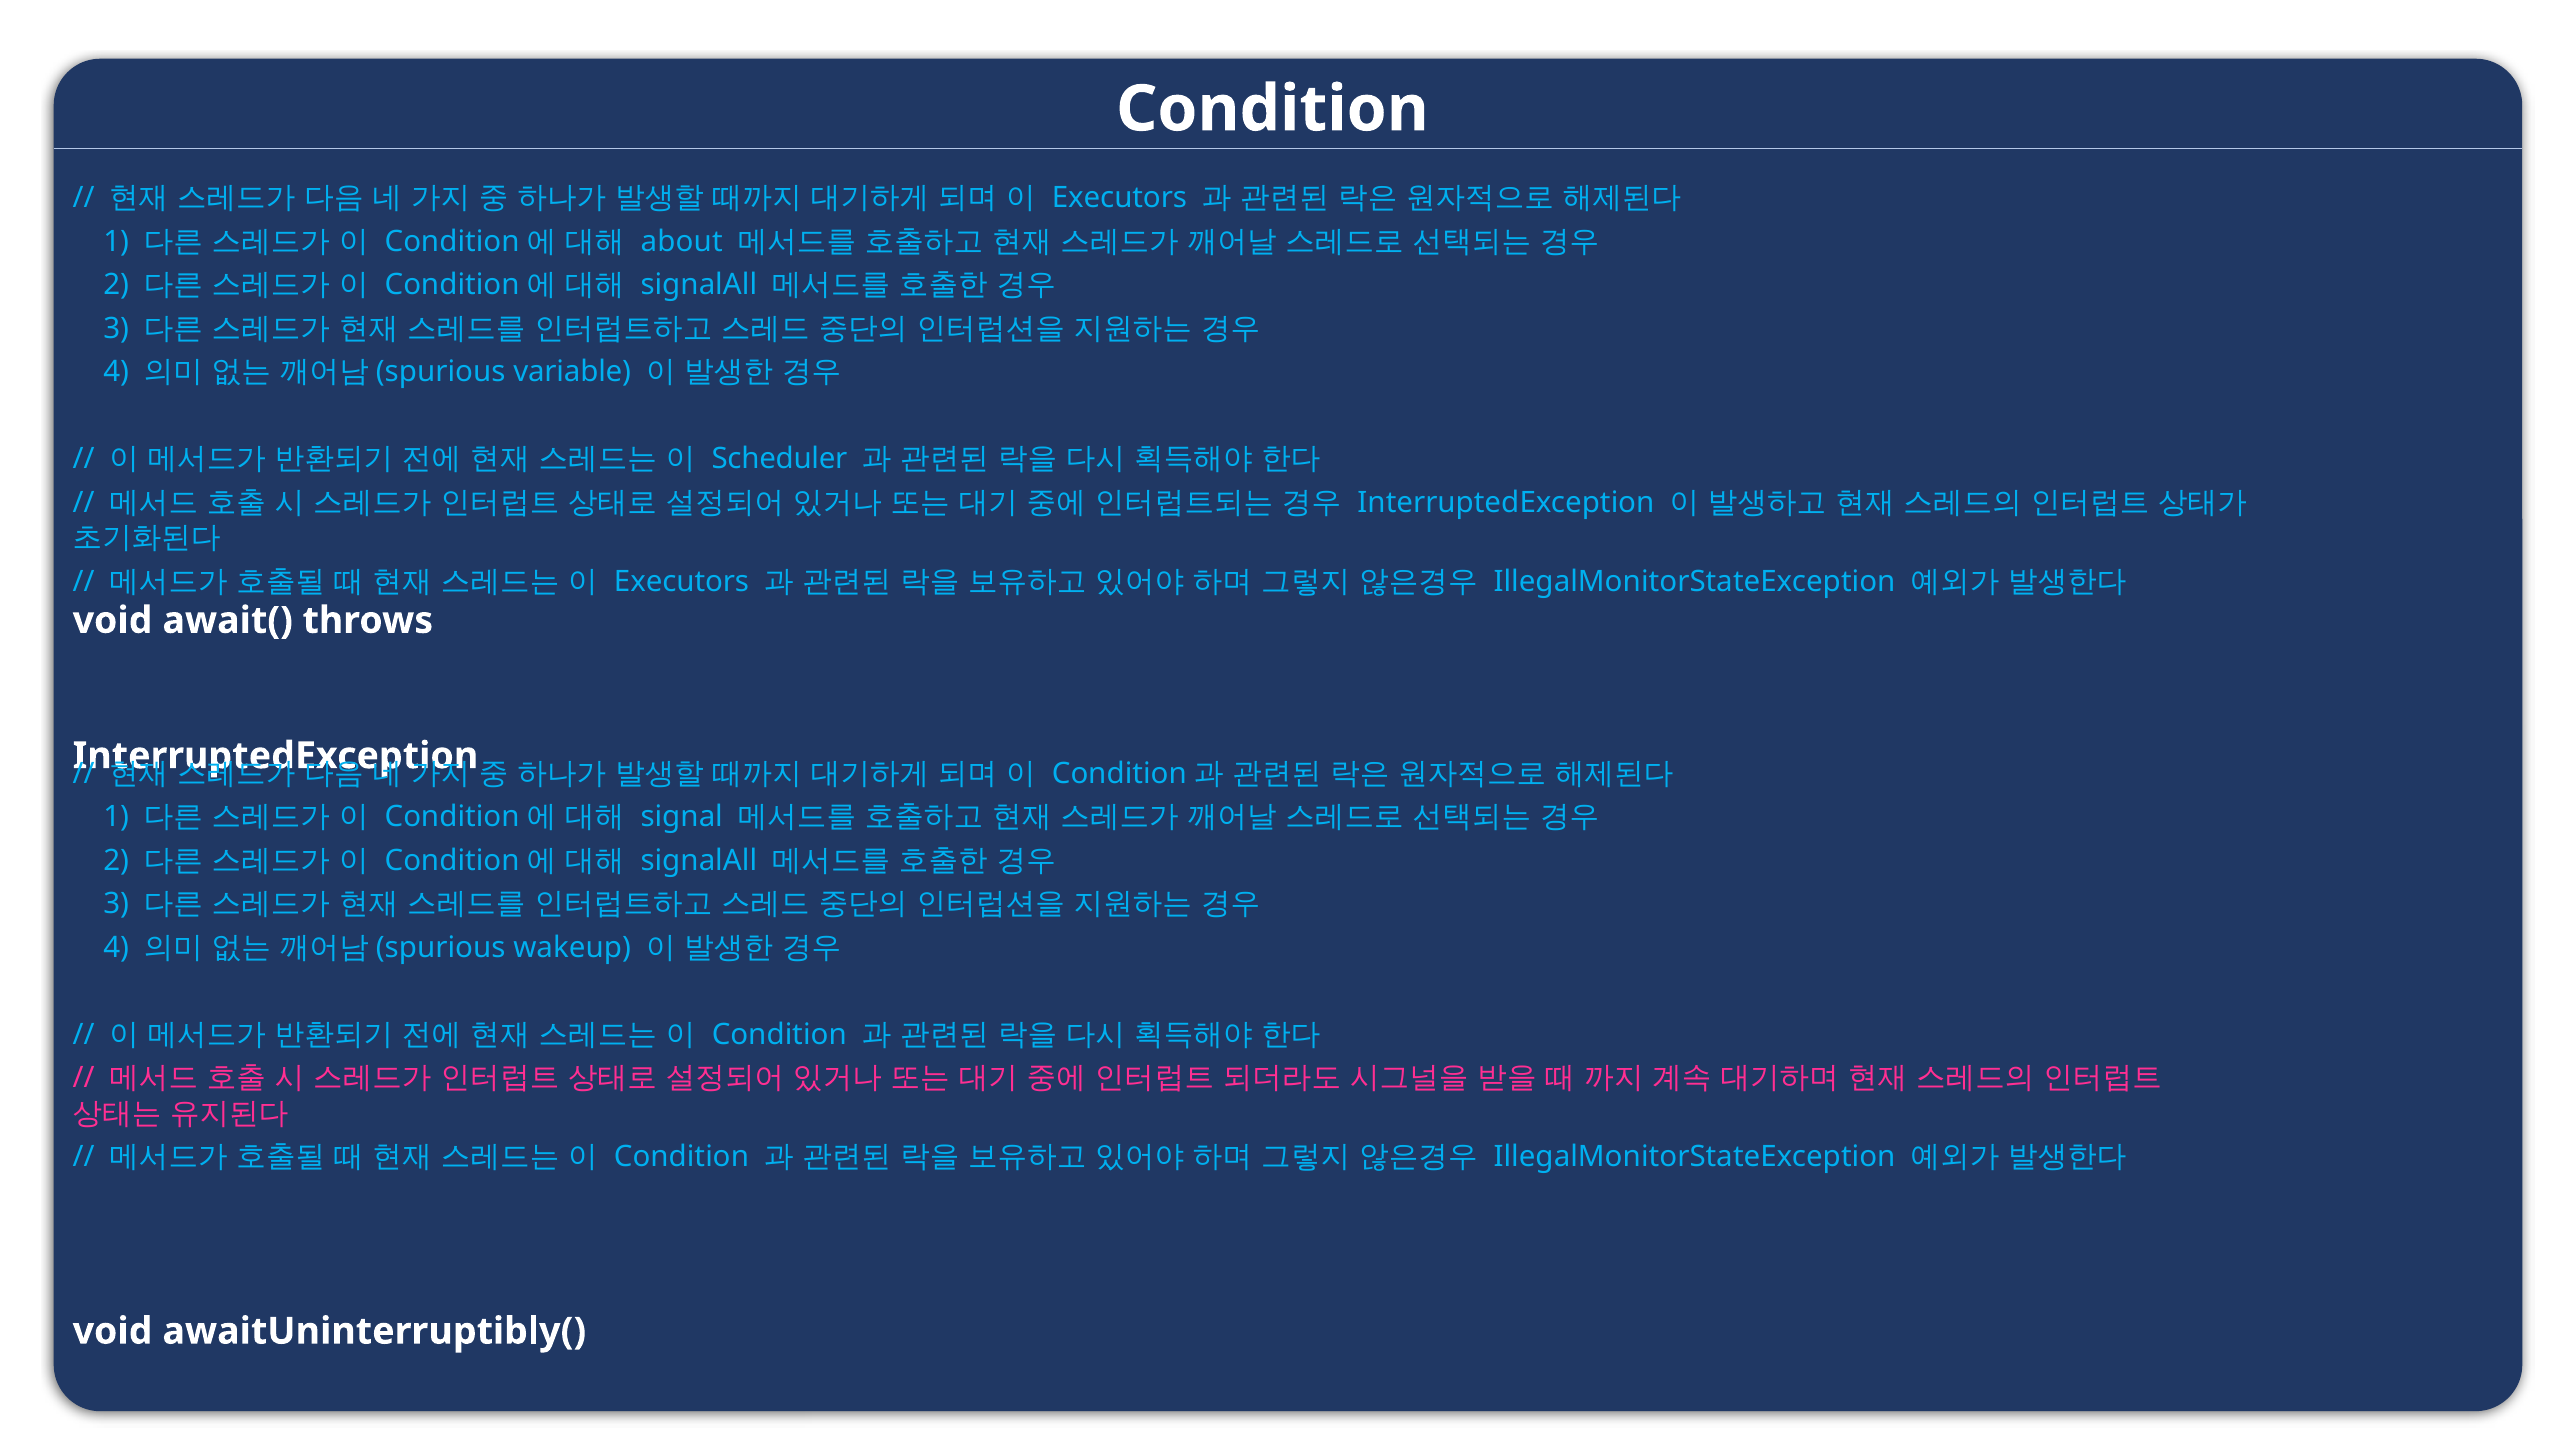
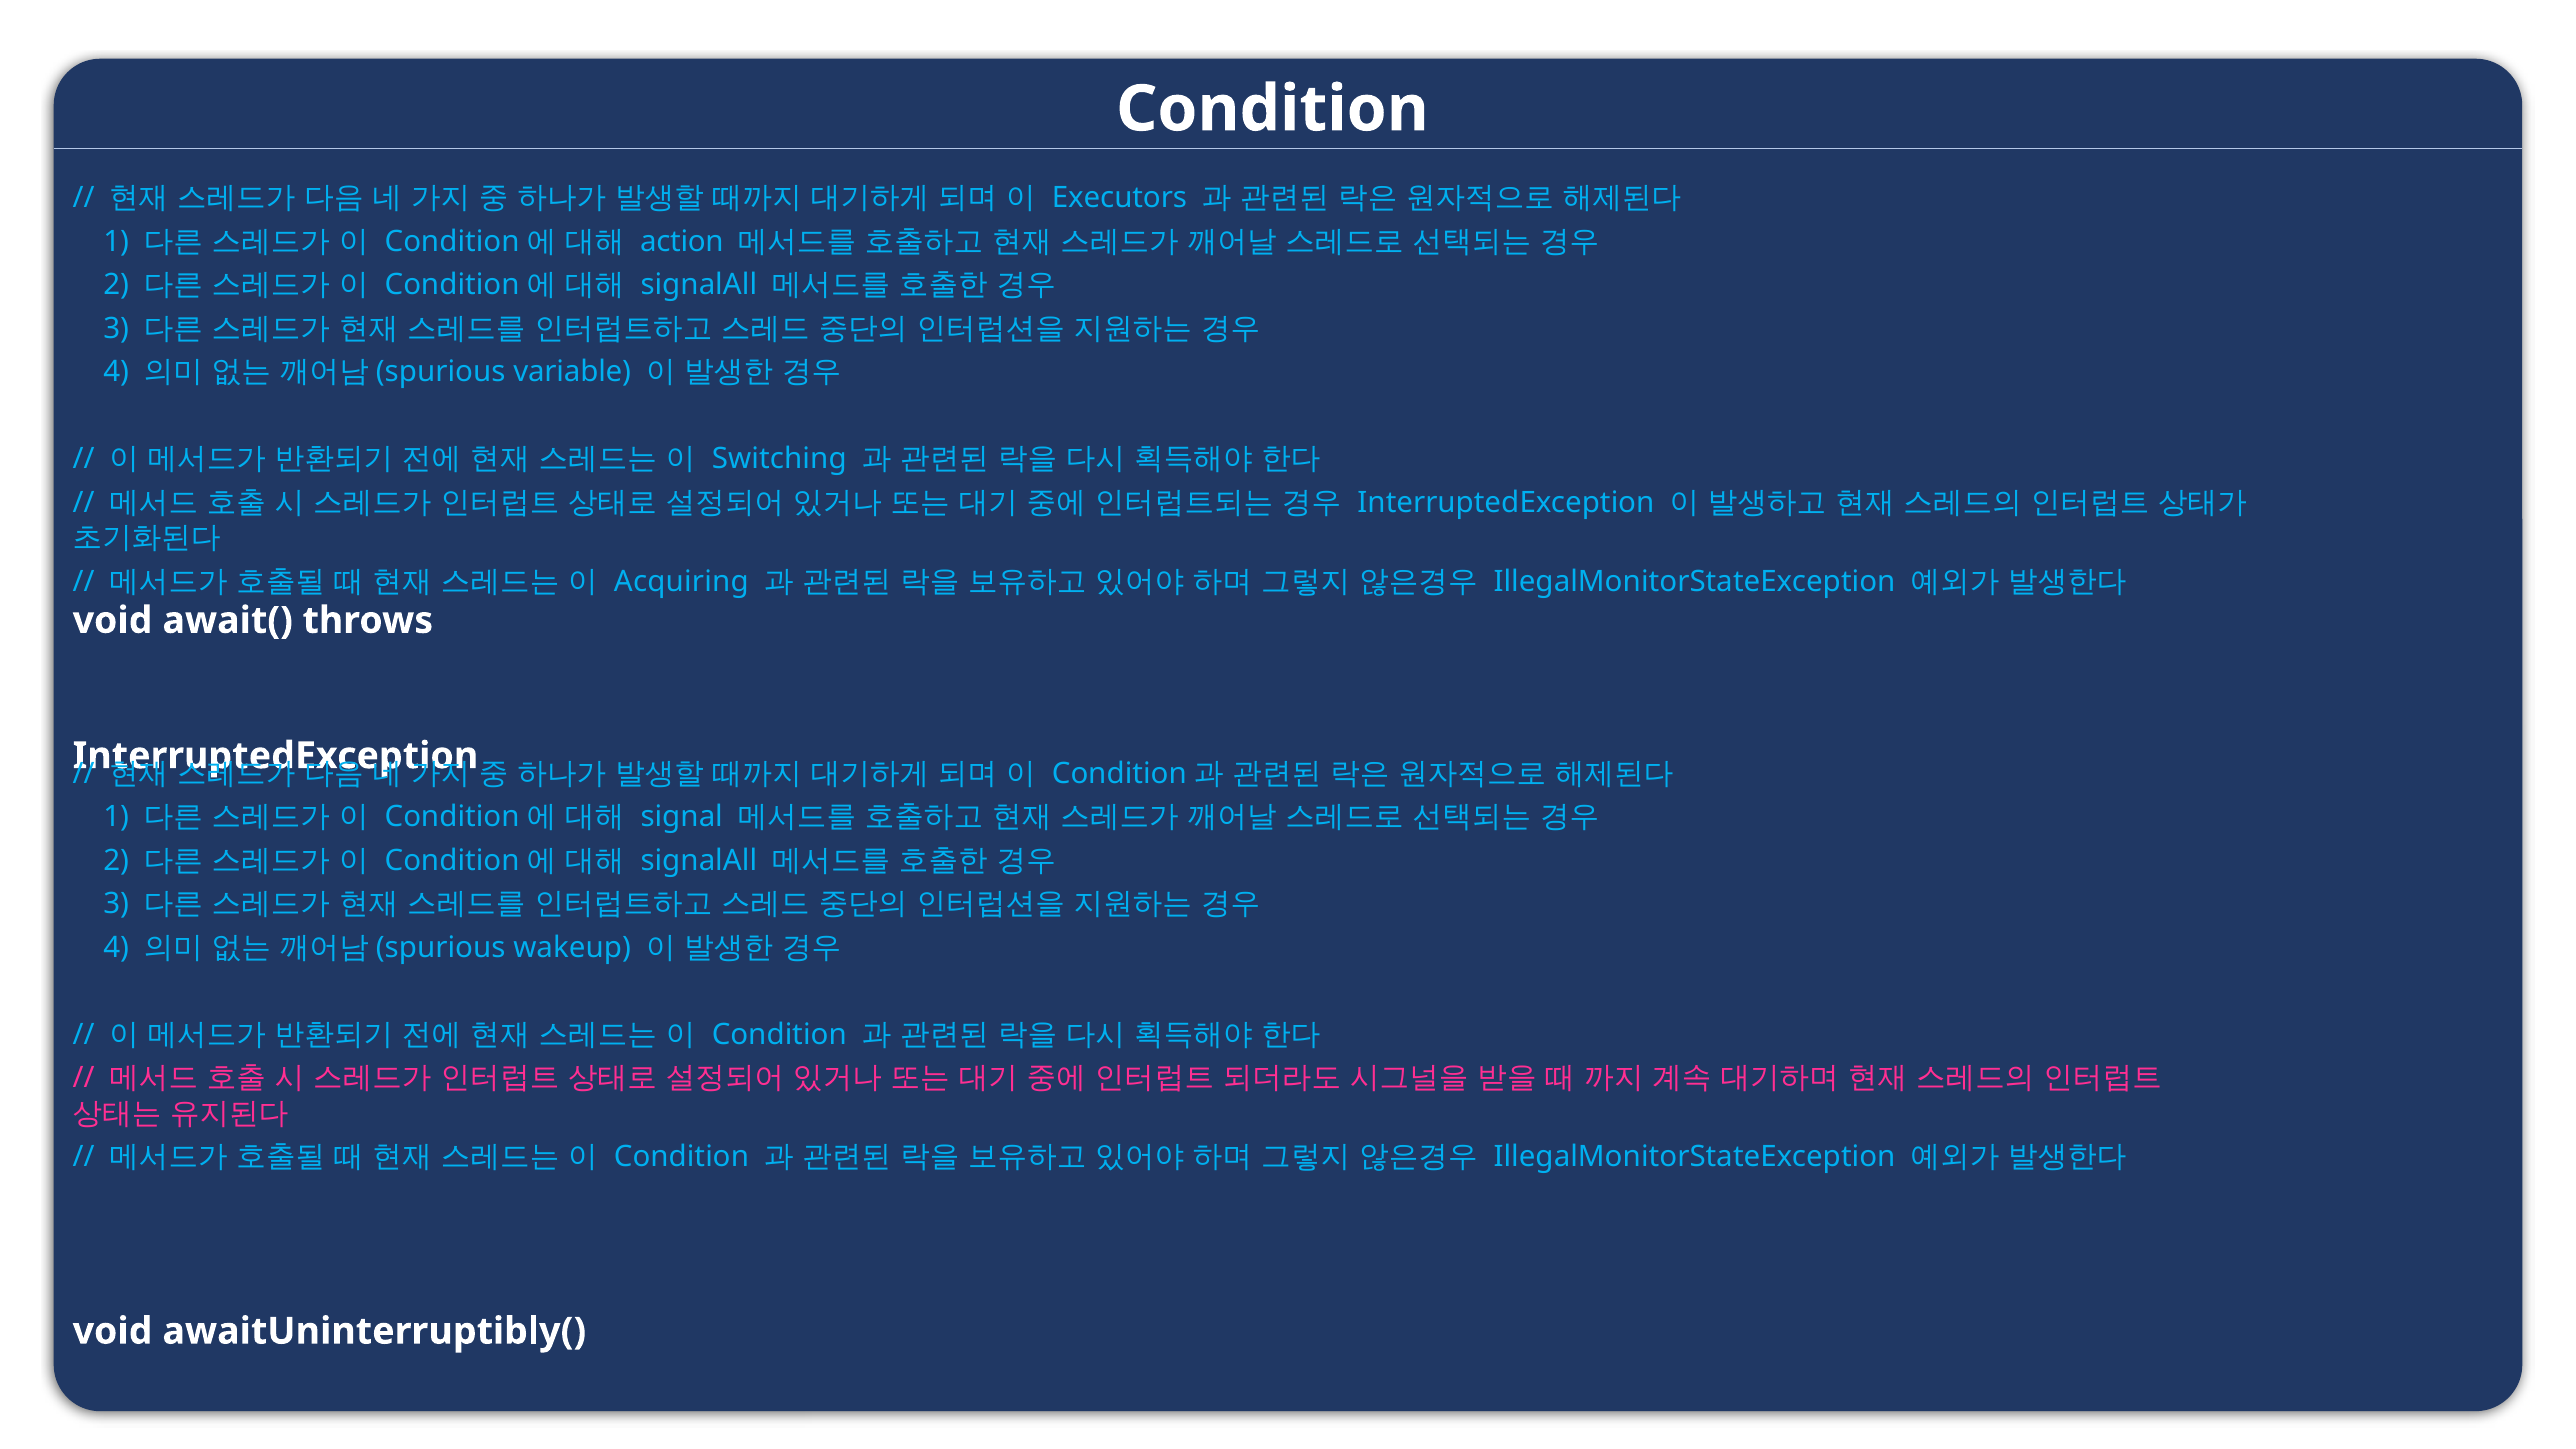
about: about -> action
Scheduler: Scheduler -> Switching
Executors at (682, 581): Executors -> Acquiring
